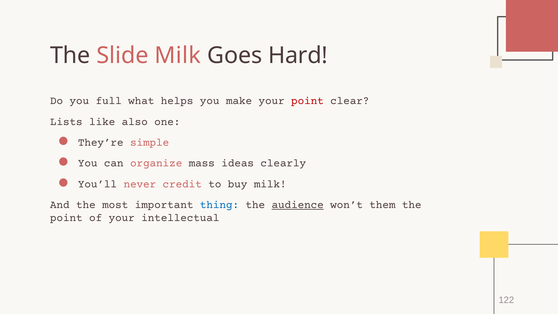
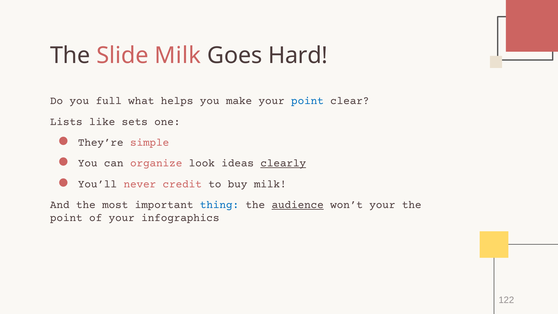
point at (307, 101) colour: red -> blue
also: also -> sets
mass: mass -> look
clearly underline: none -> present
won’t them: them -> your
intellectual: intellectual -> infographics
